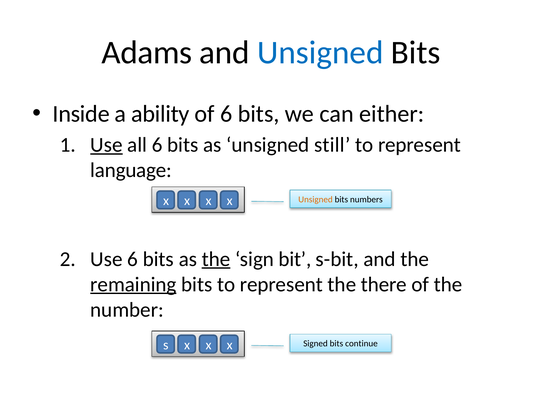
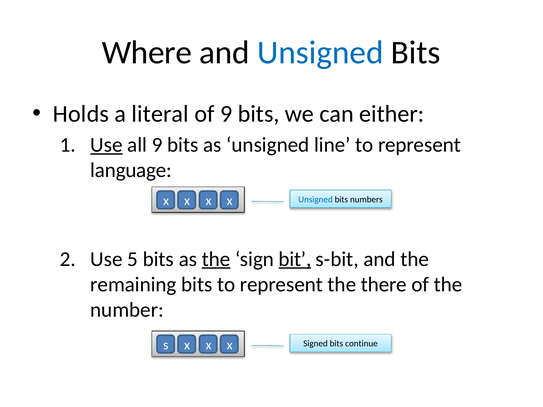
Adams: Adams -> Where
Inside: Inside -> Holds
ability: ability -> literal
of 6: 6 -> 9
all 6: 6 -> 9
still: still -> line
Unsigned at (316, 200) colour: orange -> blue
Use 6: 6 -> 5
bit underline: none -> present
remaining underline: present -> none
